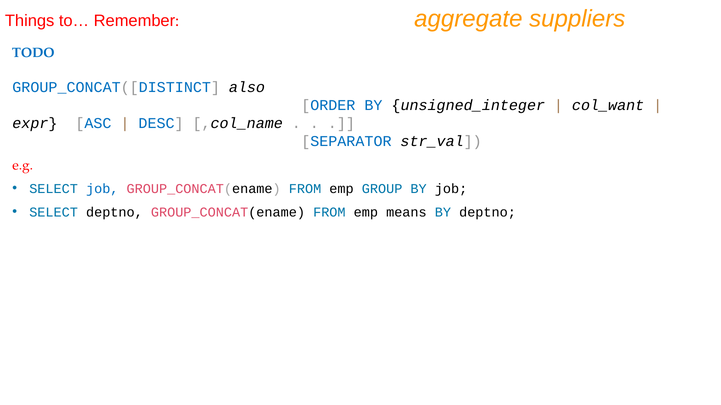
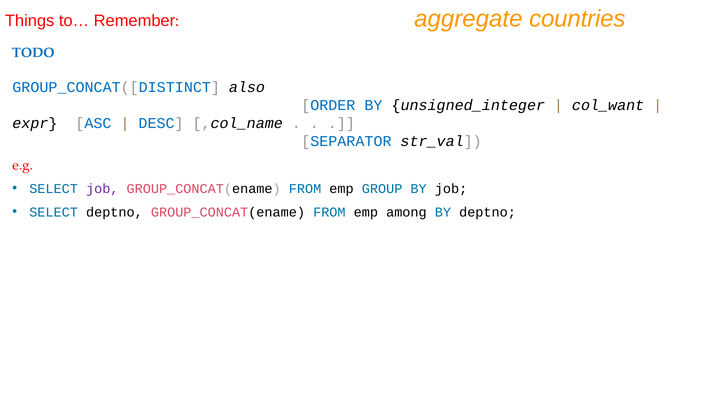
suppliers: suppliers -> countries
job at (102, 189) colour: blue -> purple
means: means -> among
